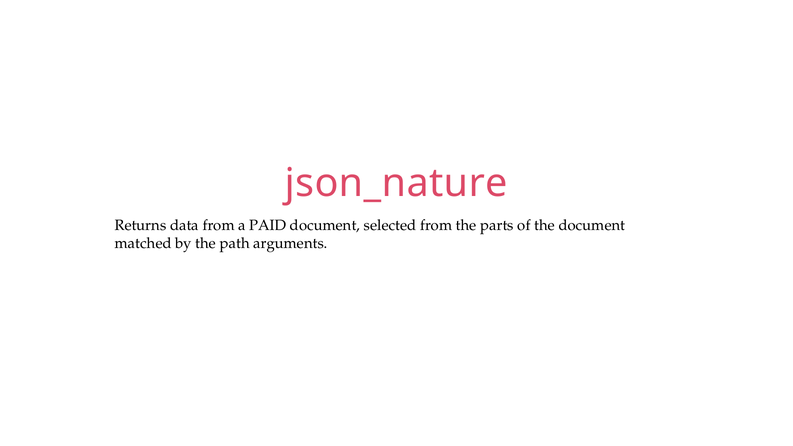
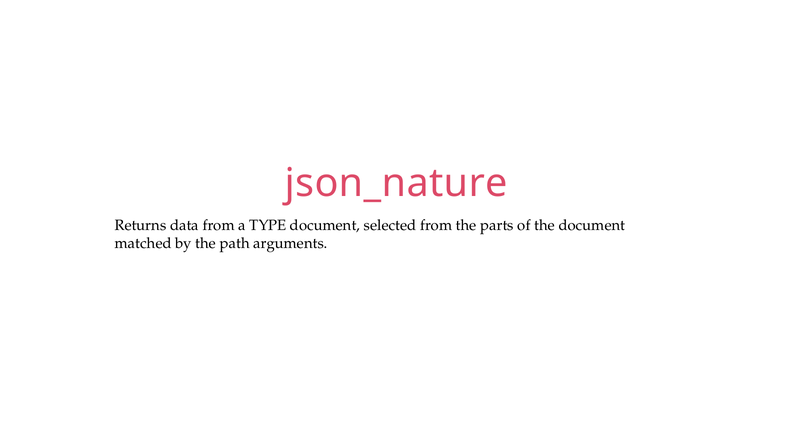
PAID: PAID -> TYPE
